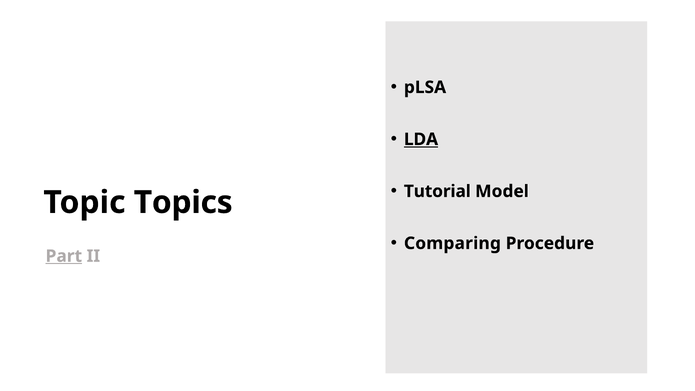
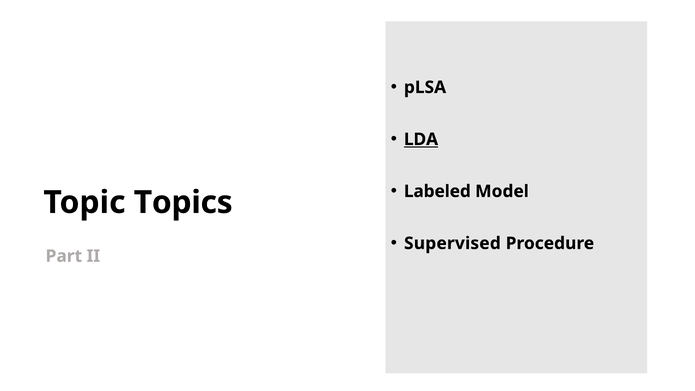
Tutorial: Tutorial -> Labeled
Comparing: Comparing -> Supervised
Part underline: present -> none
